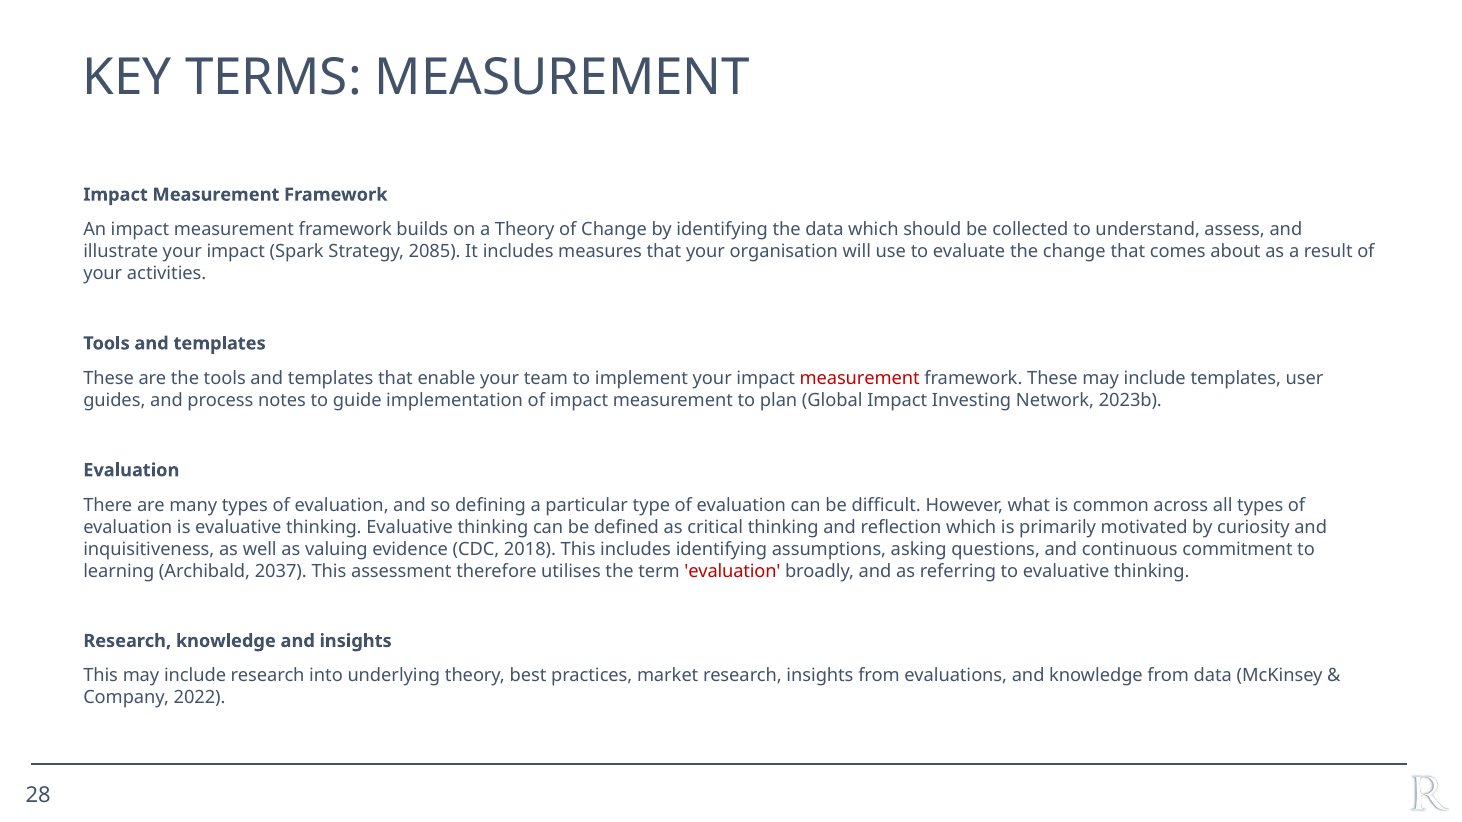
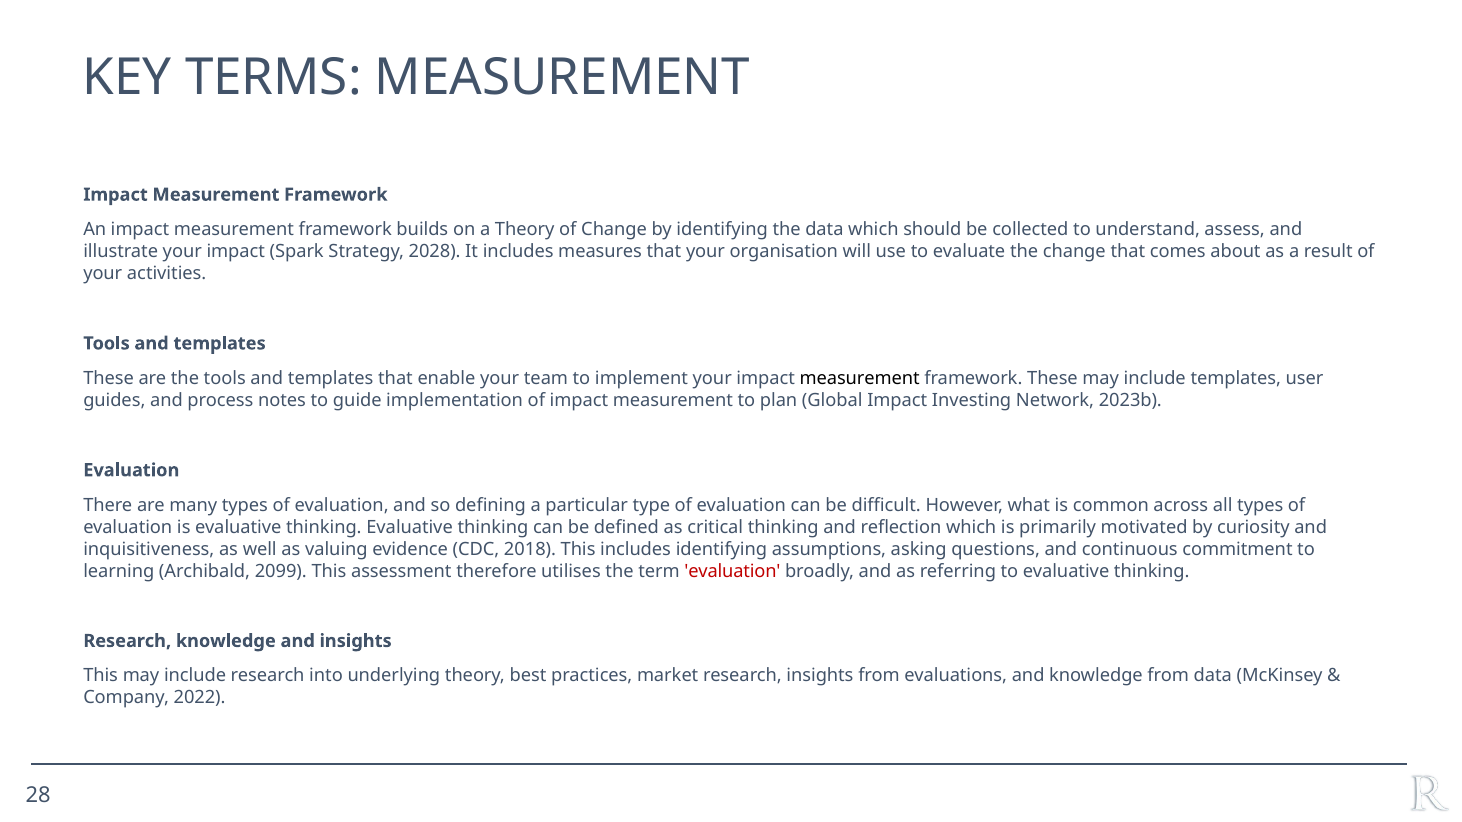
2085: 2085 -> 2028
measurement at (860, 379) colour: red -> black
2037: 2037 -> 2099
